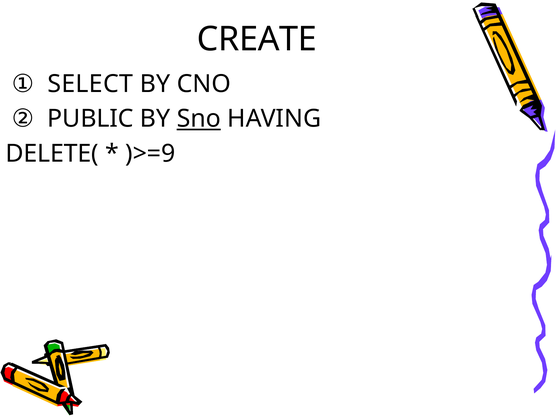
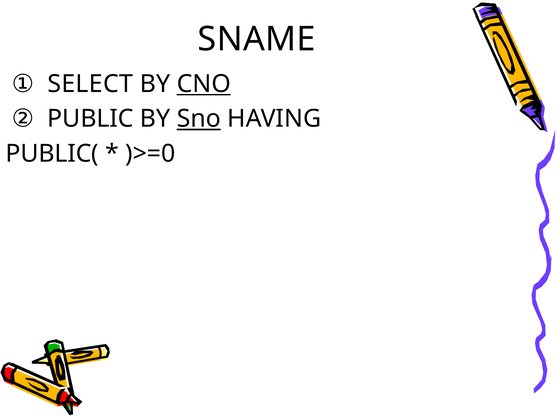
CREATE: CREATE -> SNAME
CNO underline: none -> present
DELETE(: DELETE( -> PUBLIC(
)>=9: )>=9 -> )>=0
